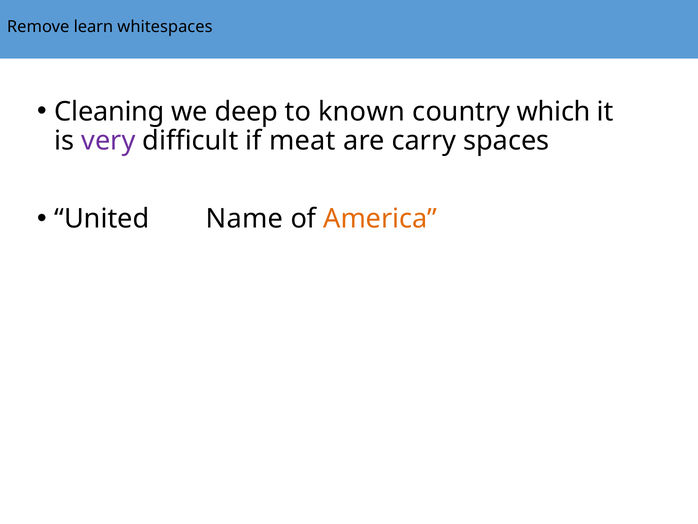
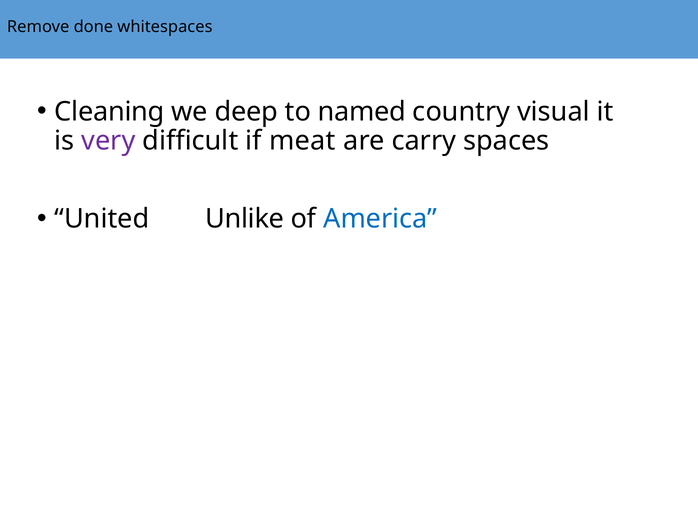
learn: learn -> done
known: known -> named
which: which -> visual
Name: Name -> Unlike
America colour: orange -> blue
